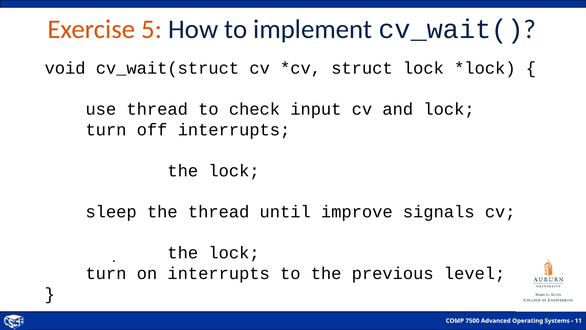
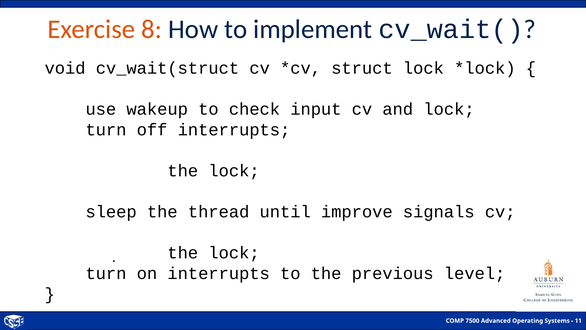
5: 5 -> 8
use thread: thread -> wakeup
